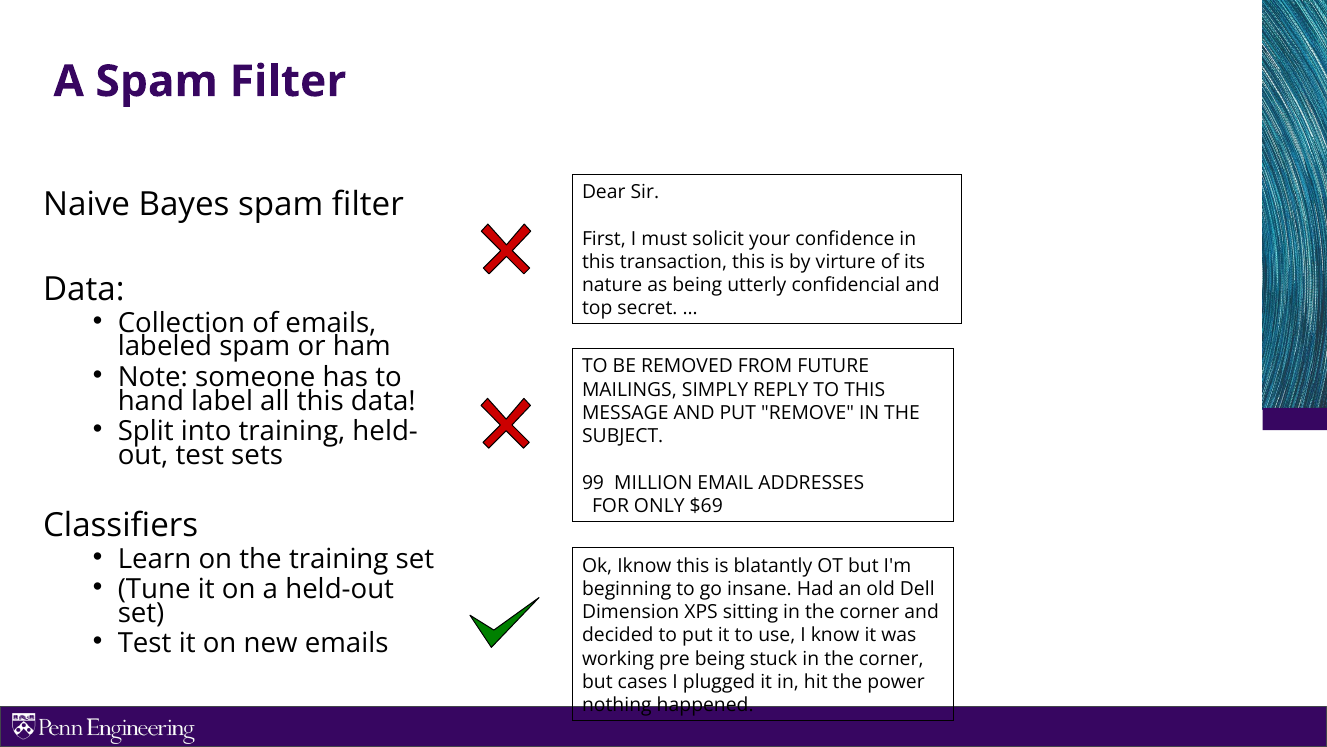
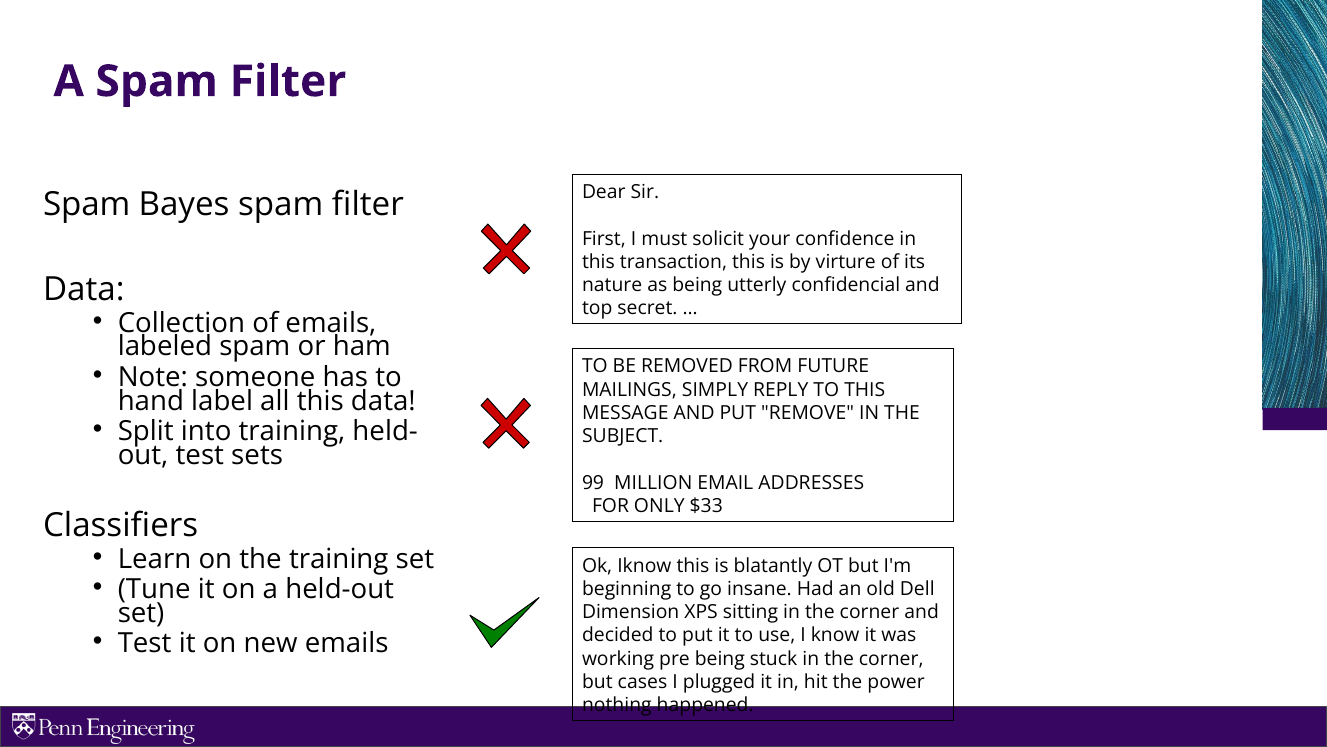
Naive at (87, 204): Naive -> Spam
$69: $69 -> $33
